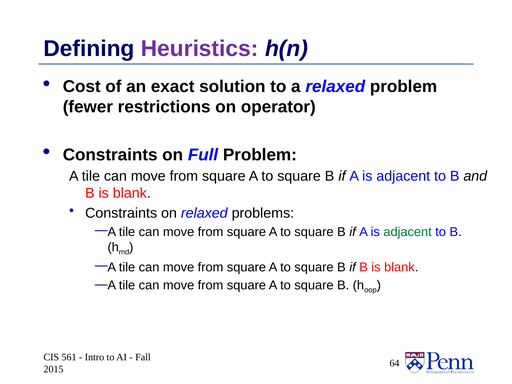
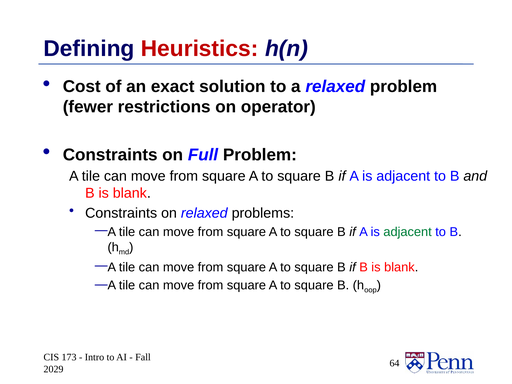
Heuristics colour: purple -> red
561: 561 -> 173
2015: 2015 -> 2029
